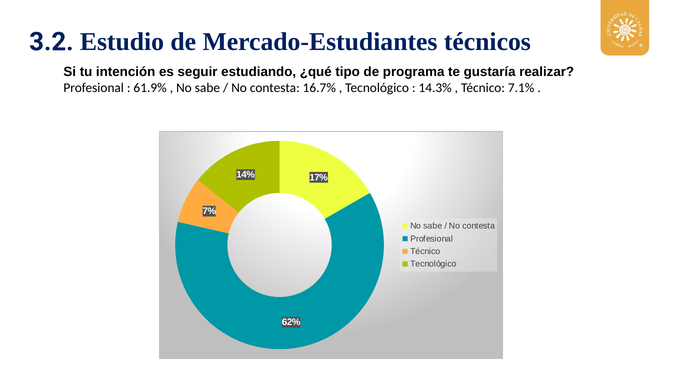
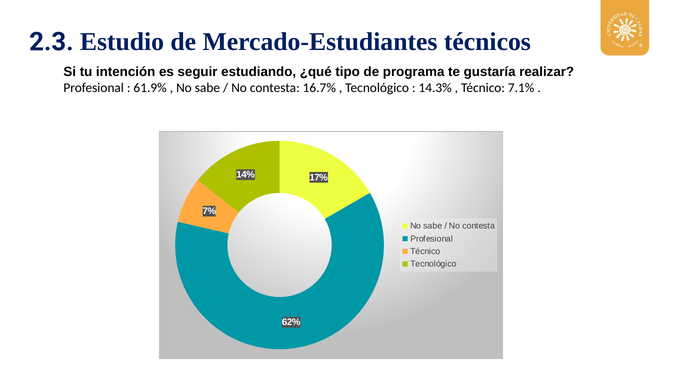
3.2: 3.2 -> 2.3
